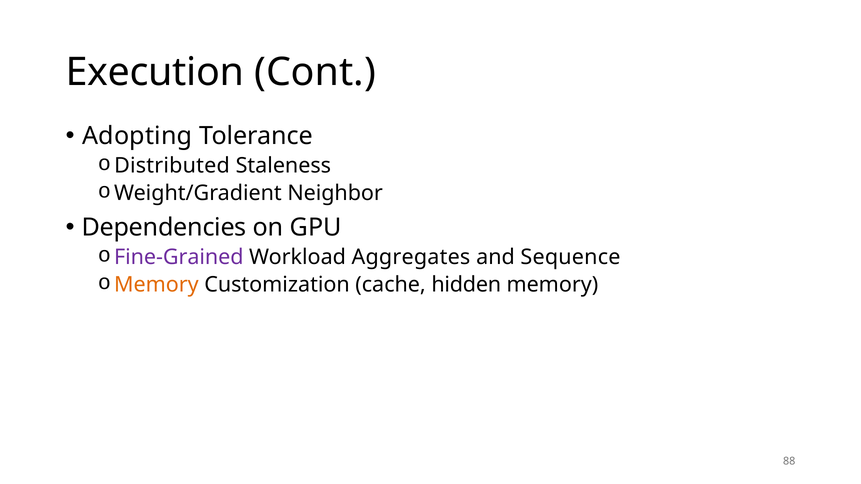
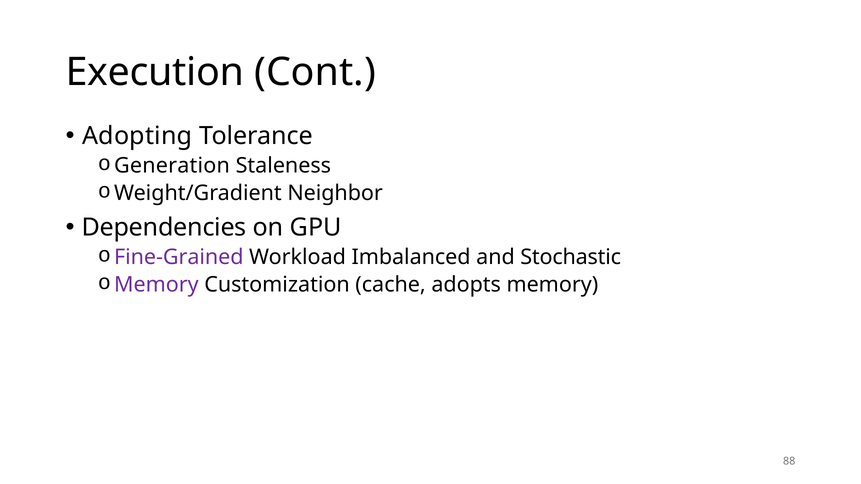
Distributed: Distributed -> Generation
Aggregates: Aggregates -> Imbalanced
Sequence: Sequence -> Stochastic
Memory at (156, 285) colour: orange -> purple
hidden: hidden -> adopts
